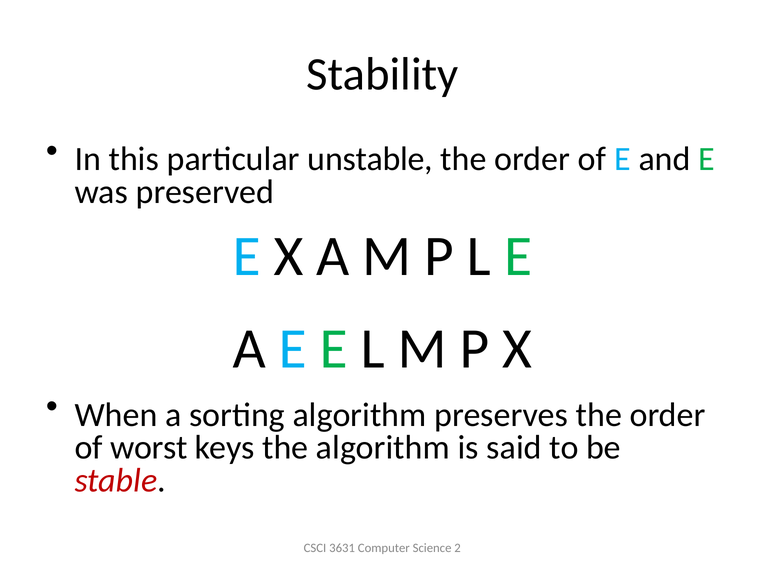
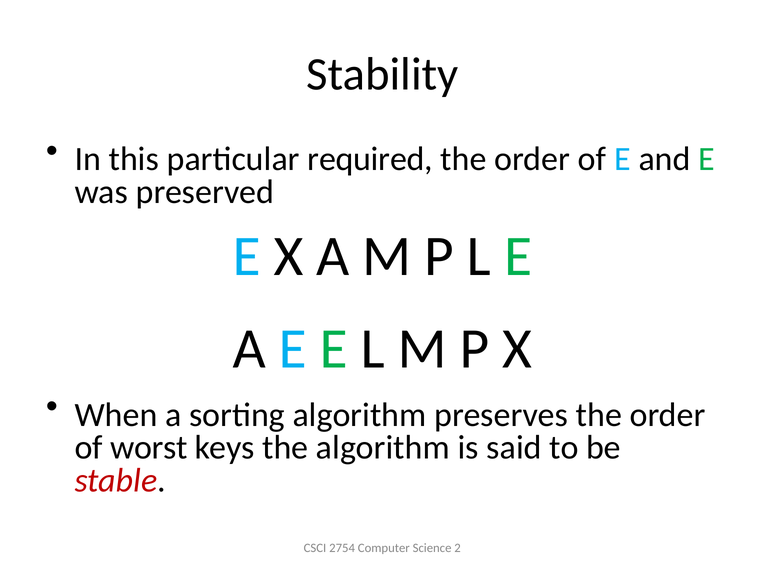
unstable: unstable -> required
3631: 3631 -> 2754
